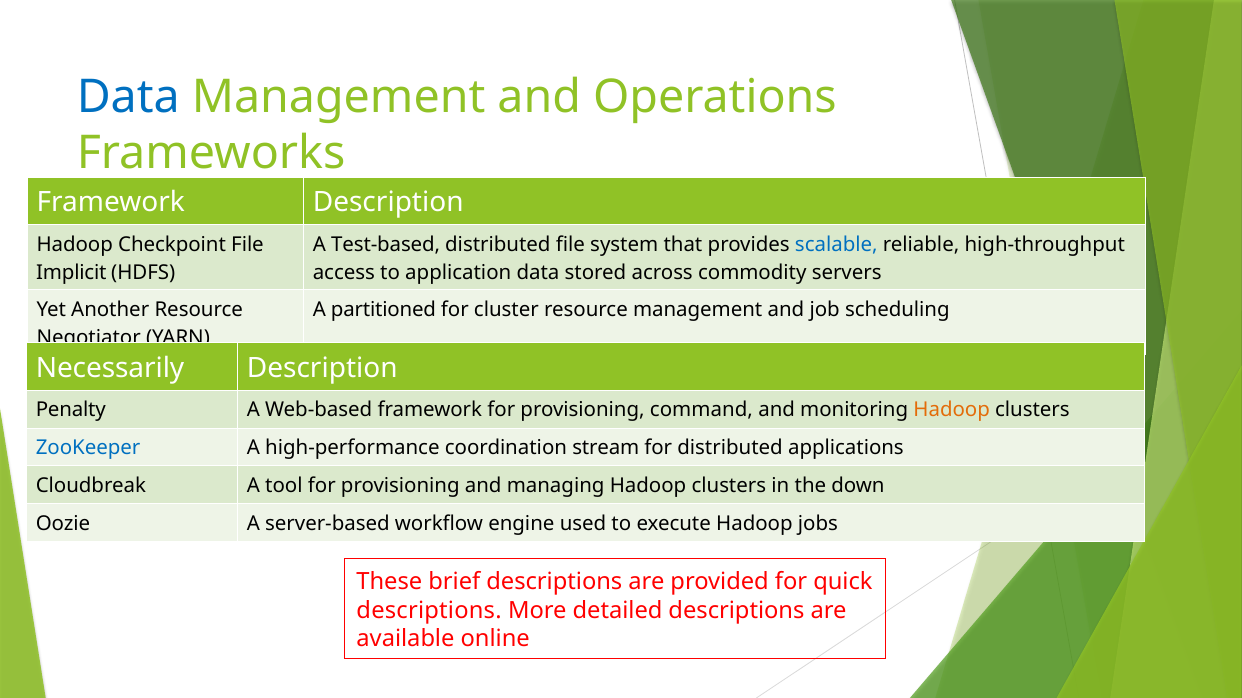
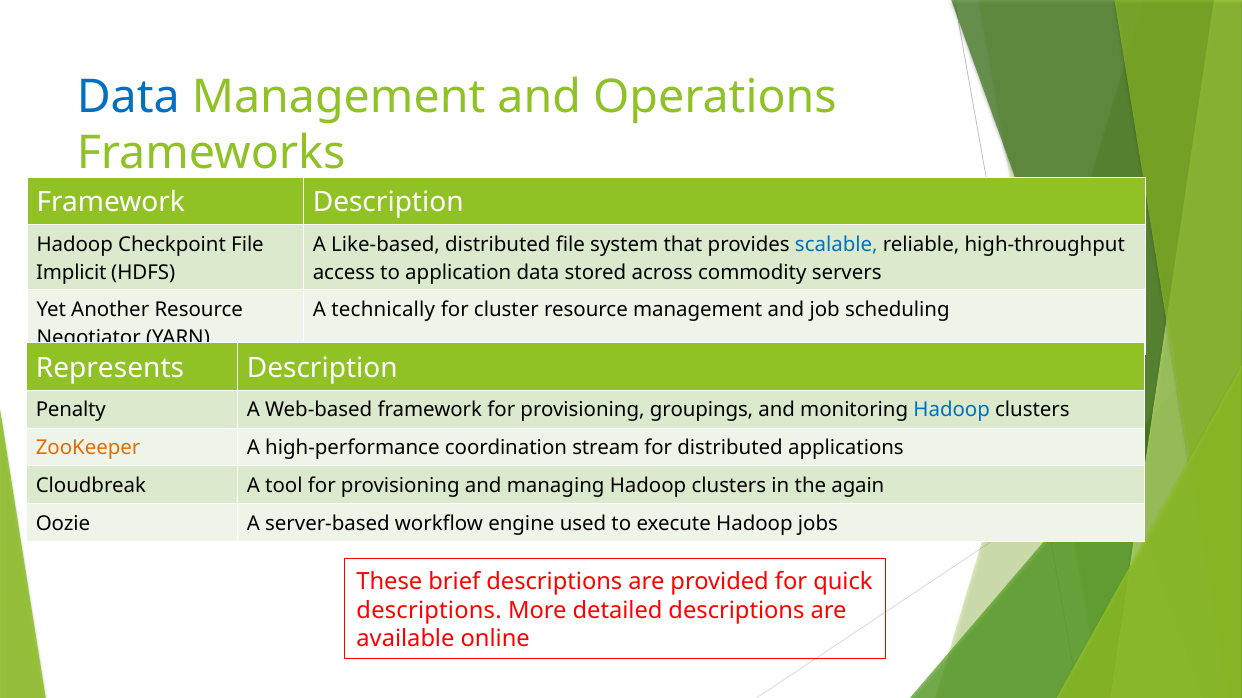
Test-based: Test-based -> Like-based
partitioned: partitioned -> technically
Necessarily: Necessarily -> Represents
command: command -> groupings
Hadoop at (952, 411) colour: orange -> blue
ZooKeeper colour: blue -> orange
down: down -> again
